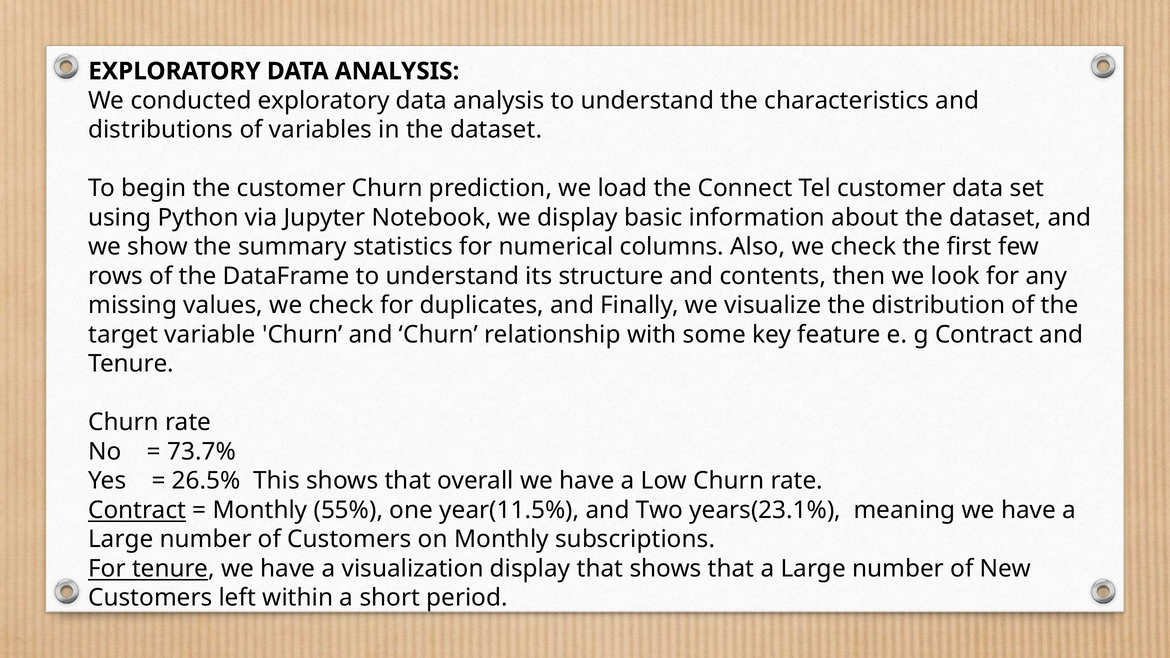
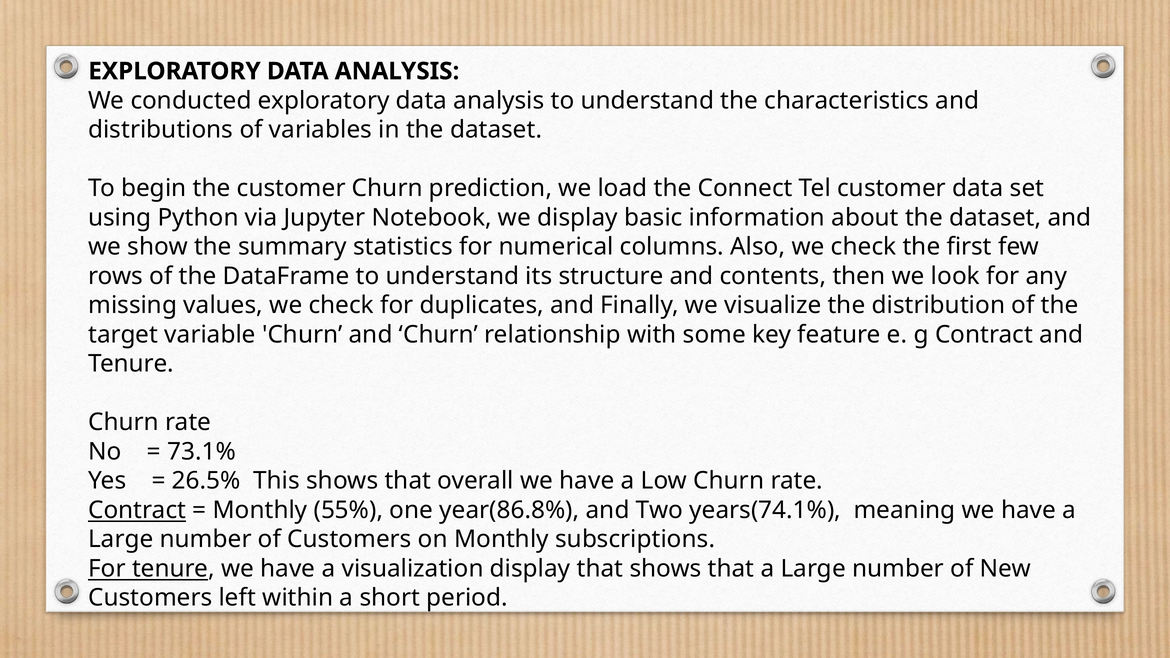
73.7%: 73.7% -> 73.1%
year(11.5%: year(11.5% -> year(86.8%
years(23.1%: years(23.1% -> years(74.1%
